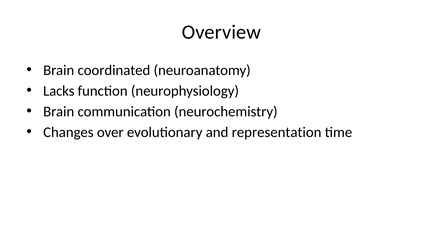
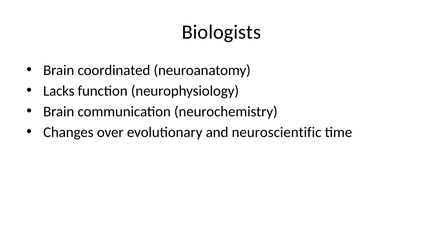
Overview: Overview -> Biologists
representation: representation -> neuroscientific
